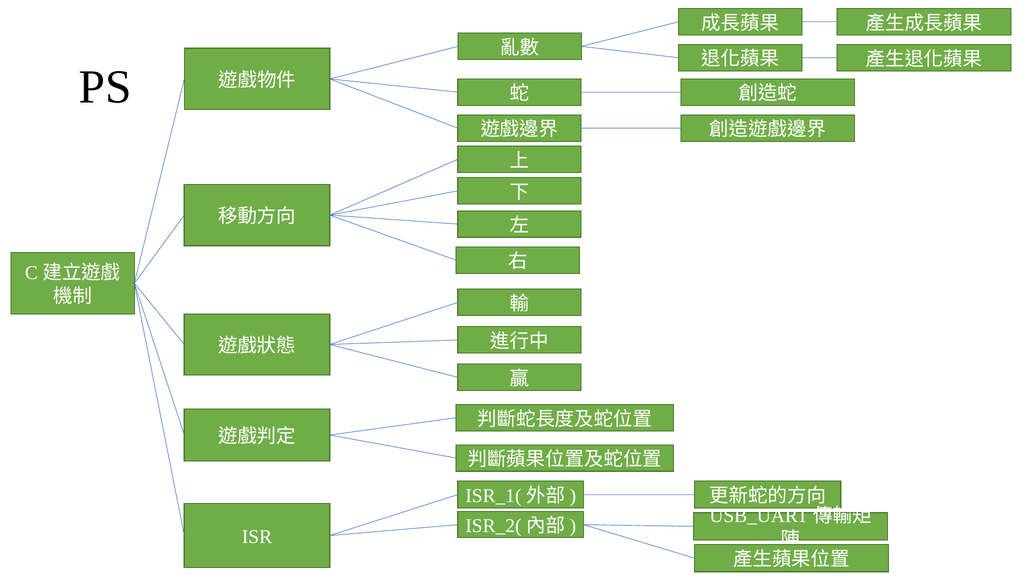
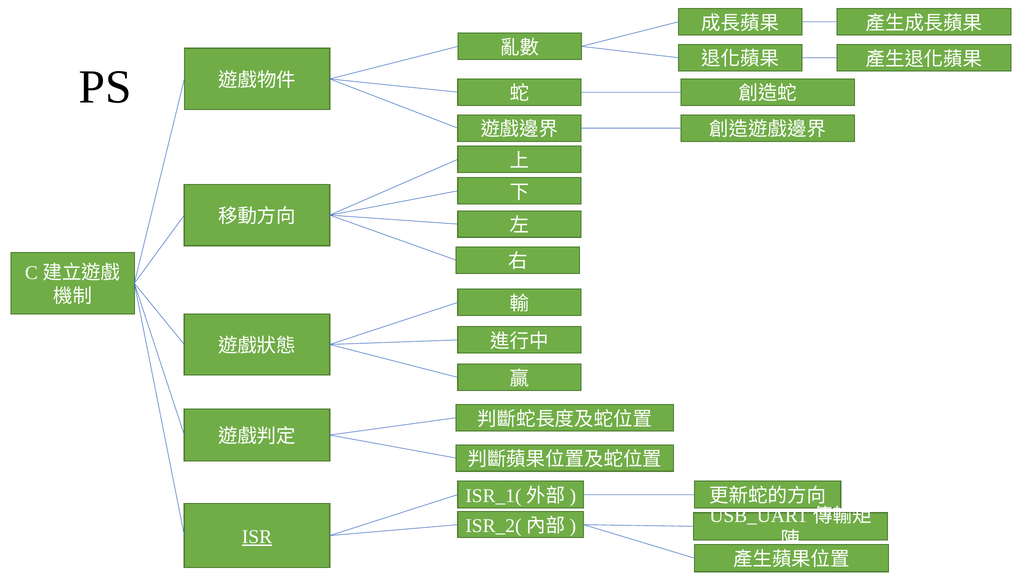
ISR underline: none -> present
